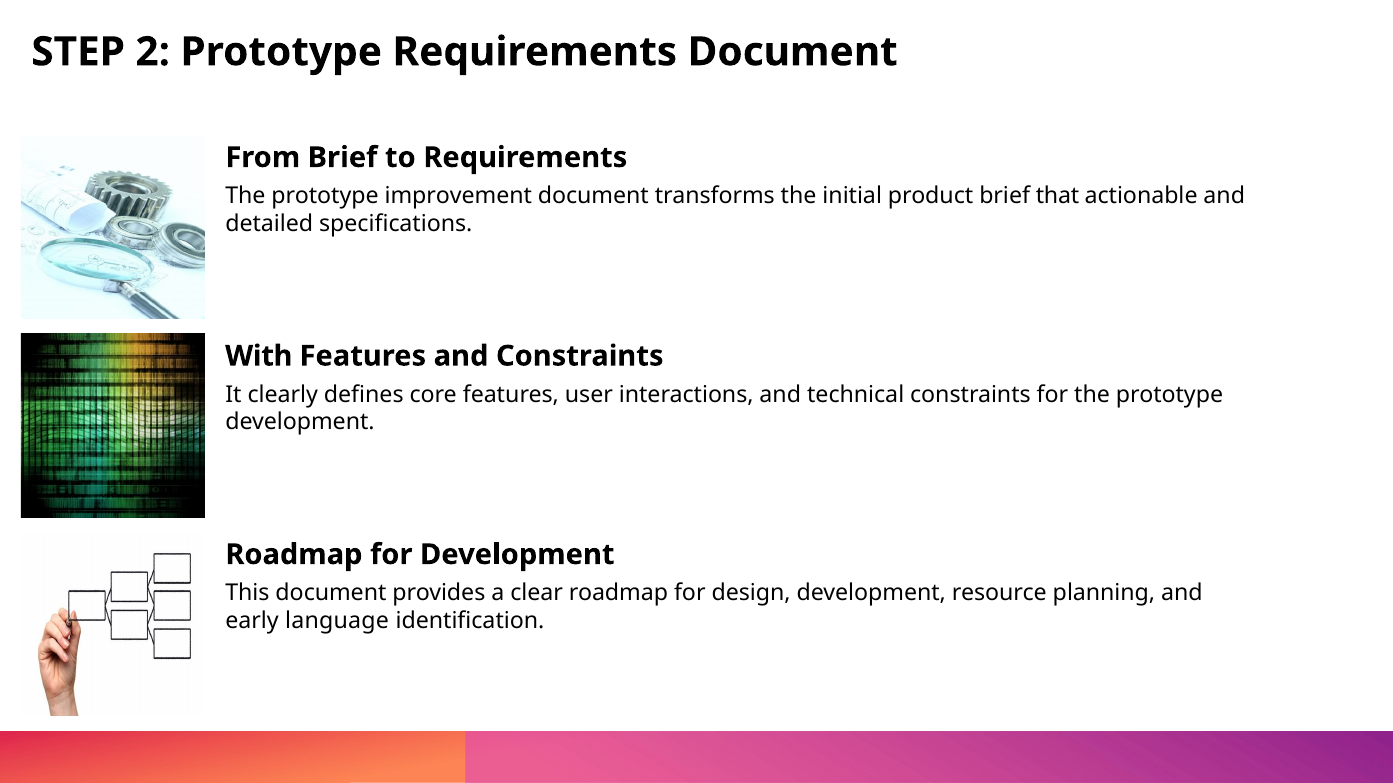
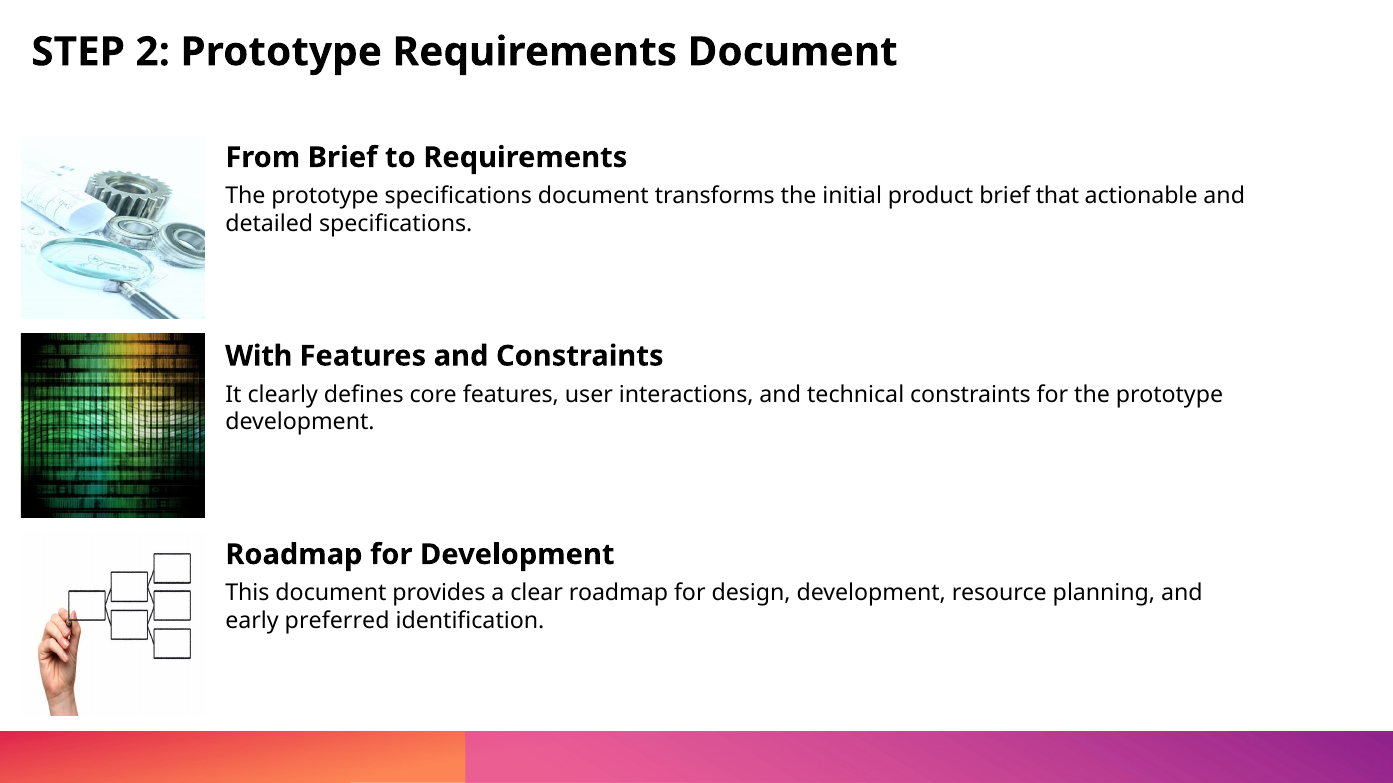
prototype improvement: improvement -> specifications
language: language -> preferred
